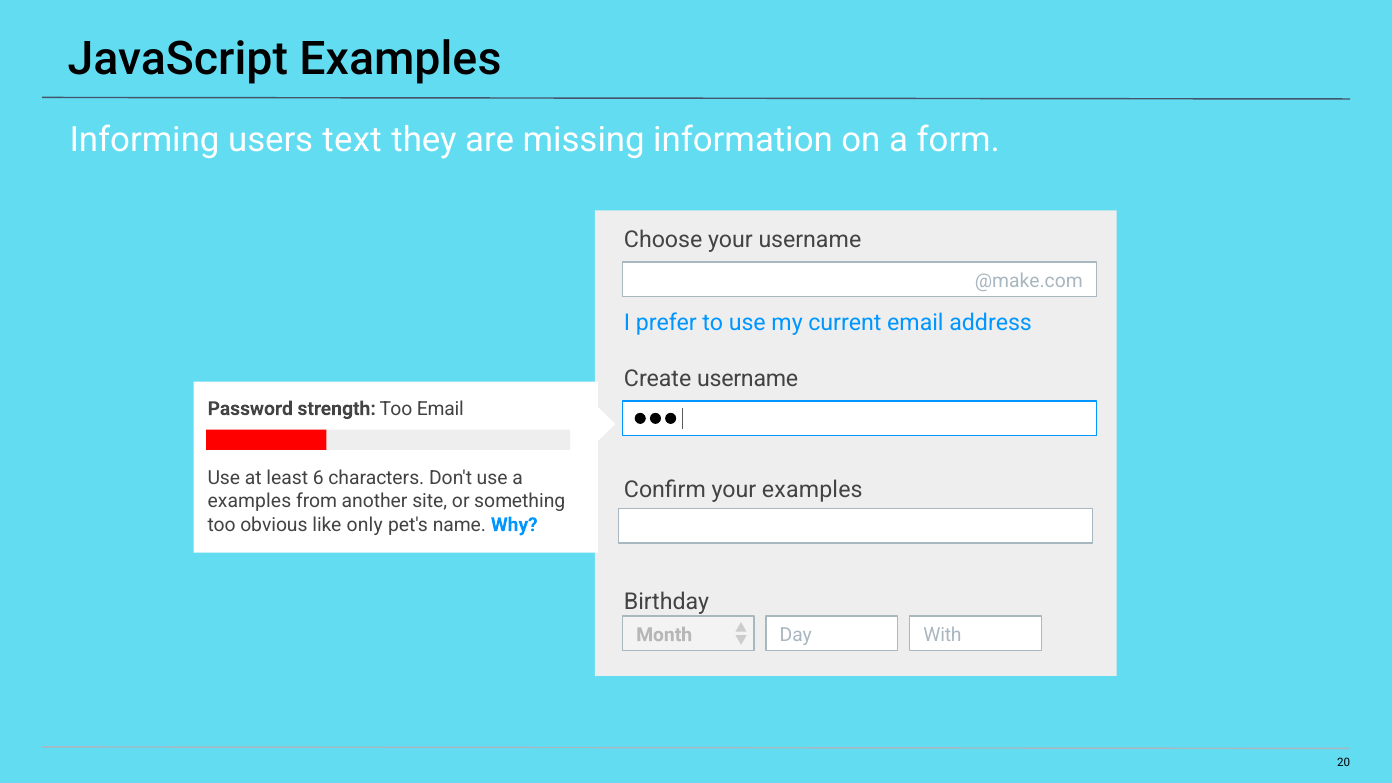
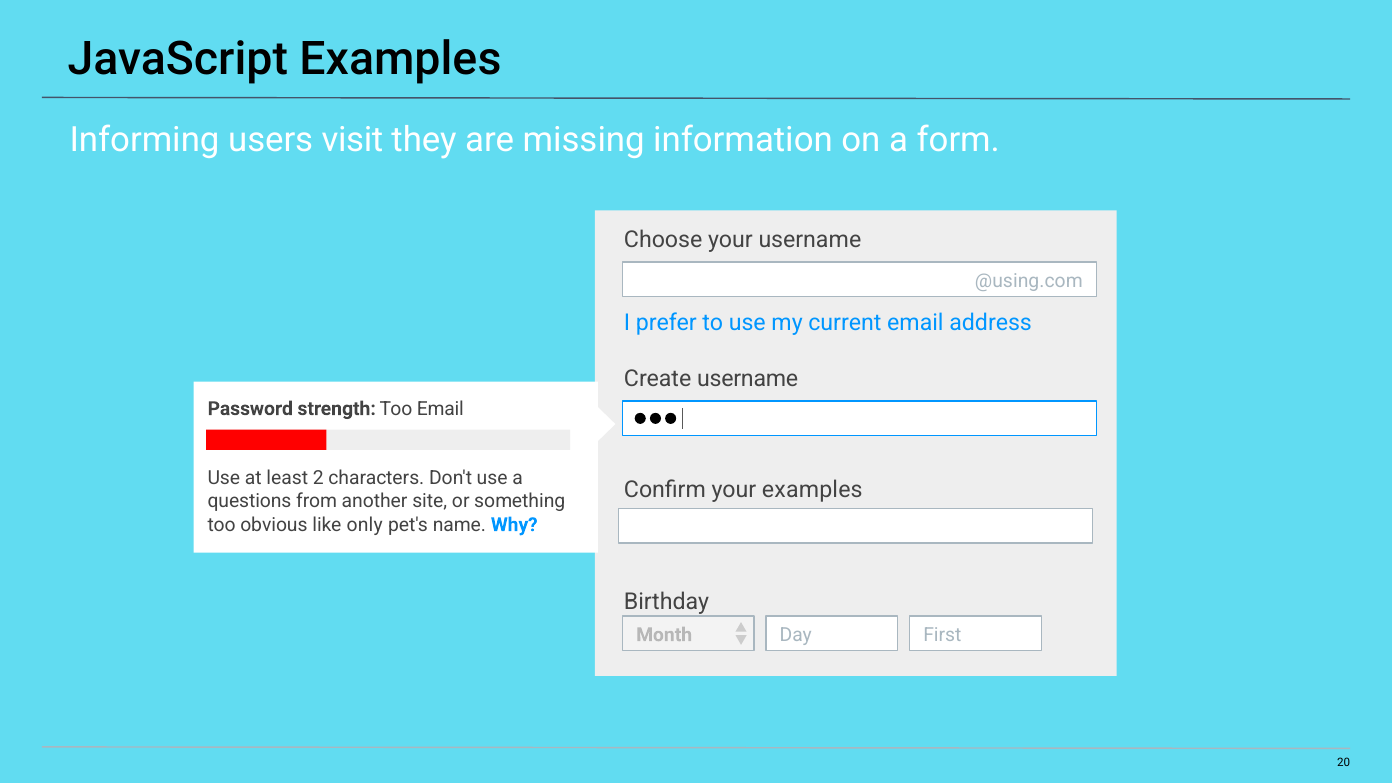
text: text -> visit
@make.com: @make.com -> @using.com
6: 6 -> 2
examples at (249, 502): examples -> questions
With: With -> First
